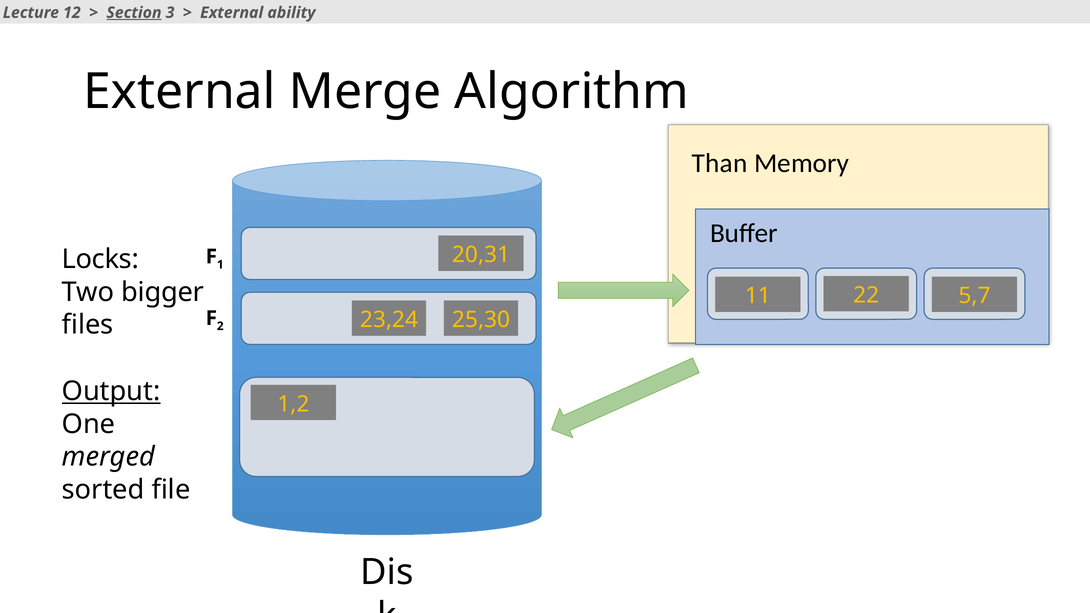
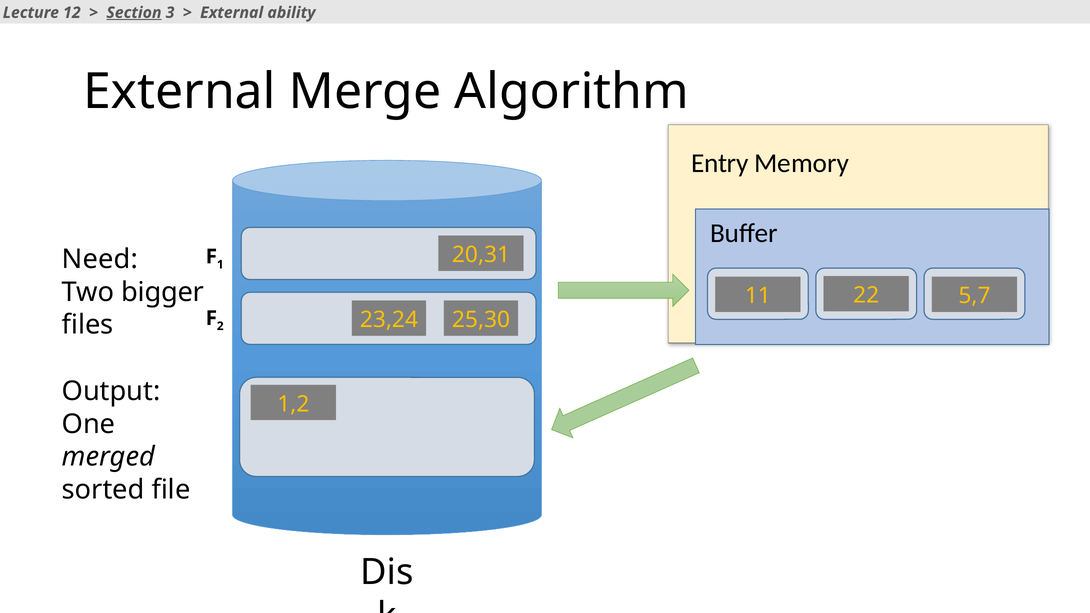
Than: Than -> Entry
Locks: Locks -> Need
Output underline: present -> none
